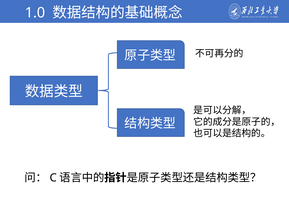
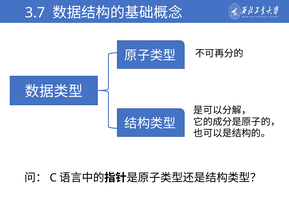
1.0: 1.0 -> 3.7
